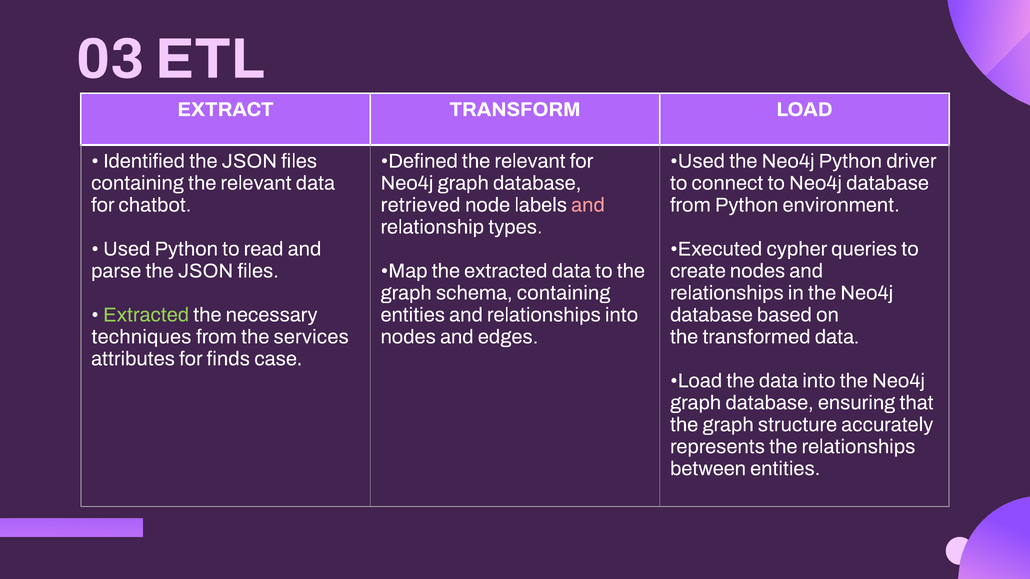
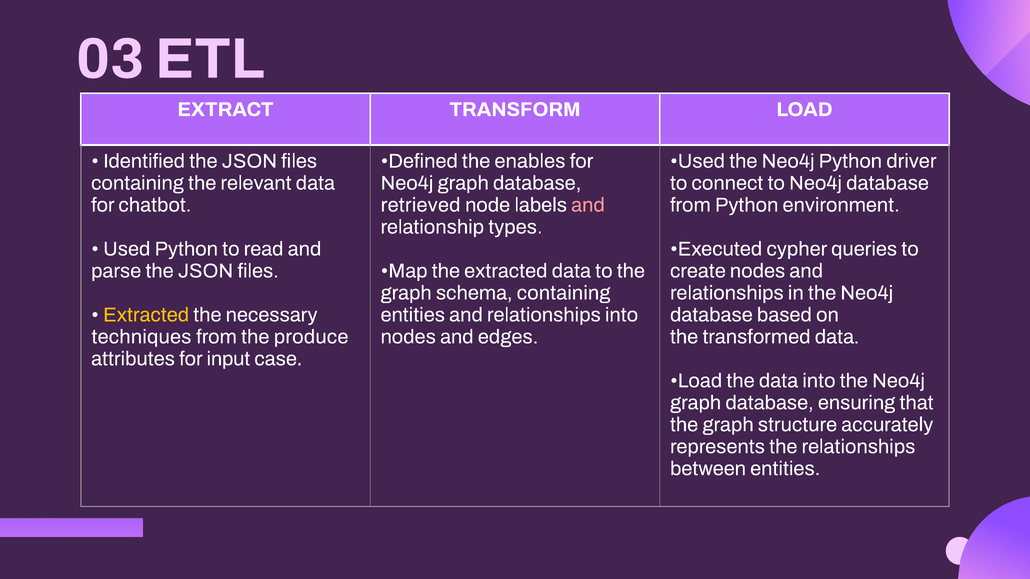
Defined the relevant: relevant -> enables
Extracted at (146, 315) colour: light green -> yellow
services: services -> produce
finds: finds -> input
